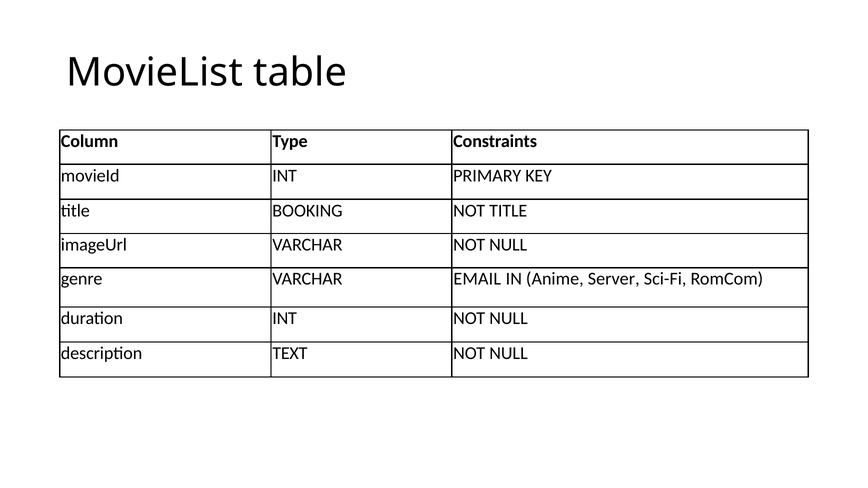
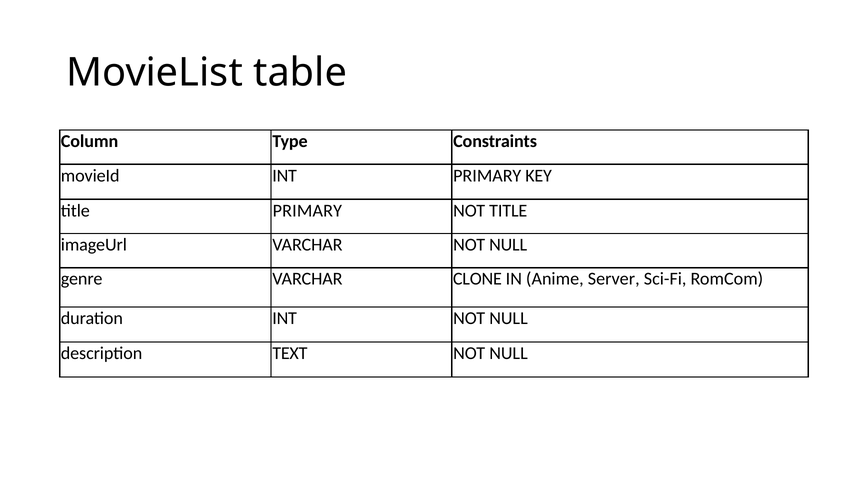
title BOOKING: BOOKING -> PRIMARY
EMAIL: EMAIL -> CLONE
